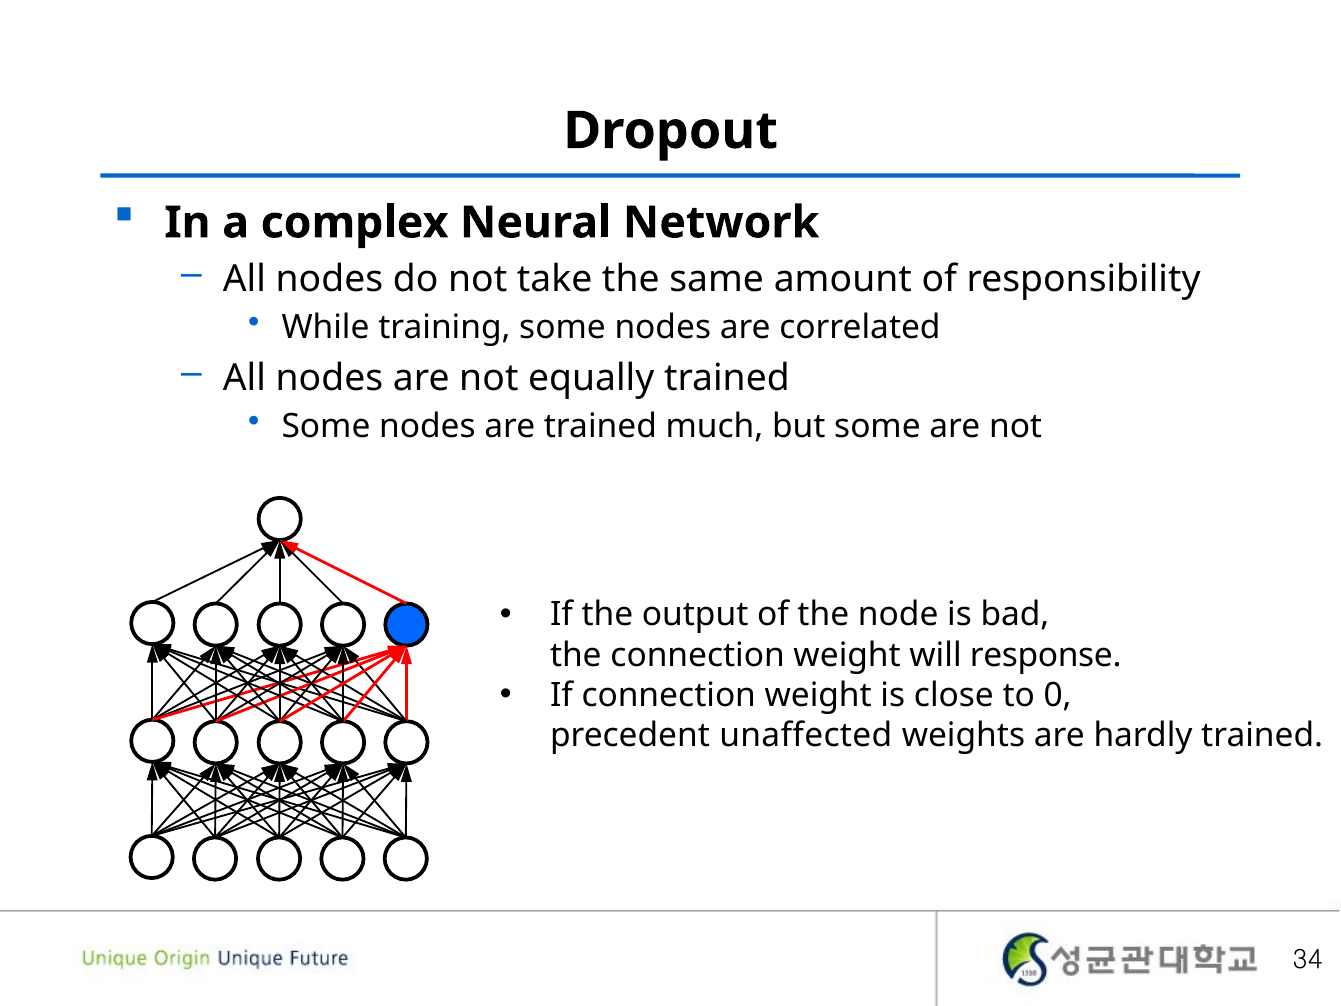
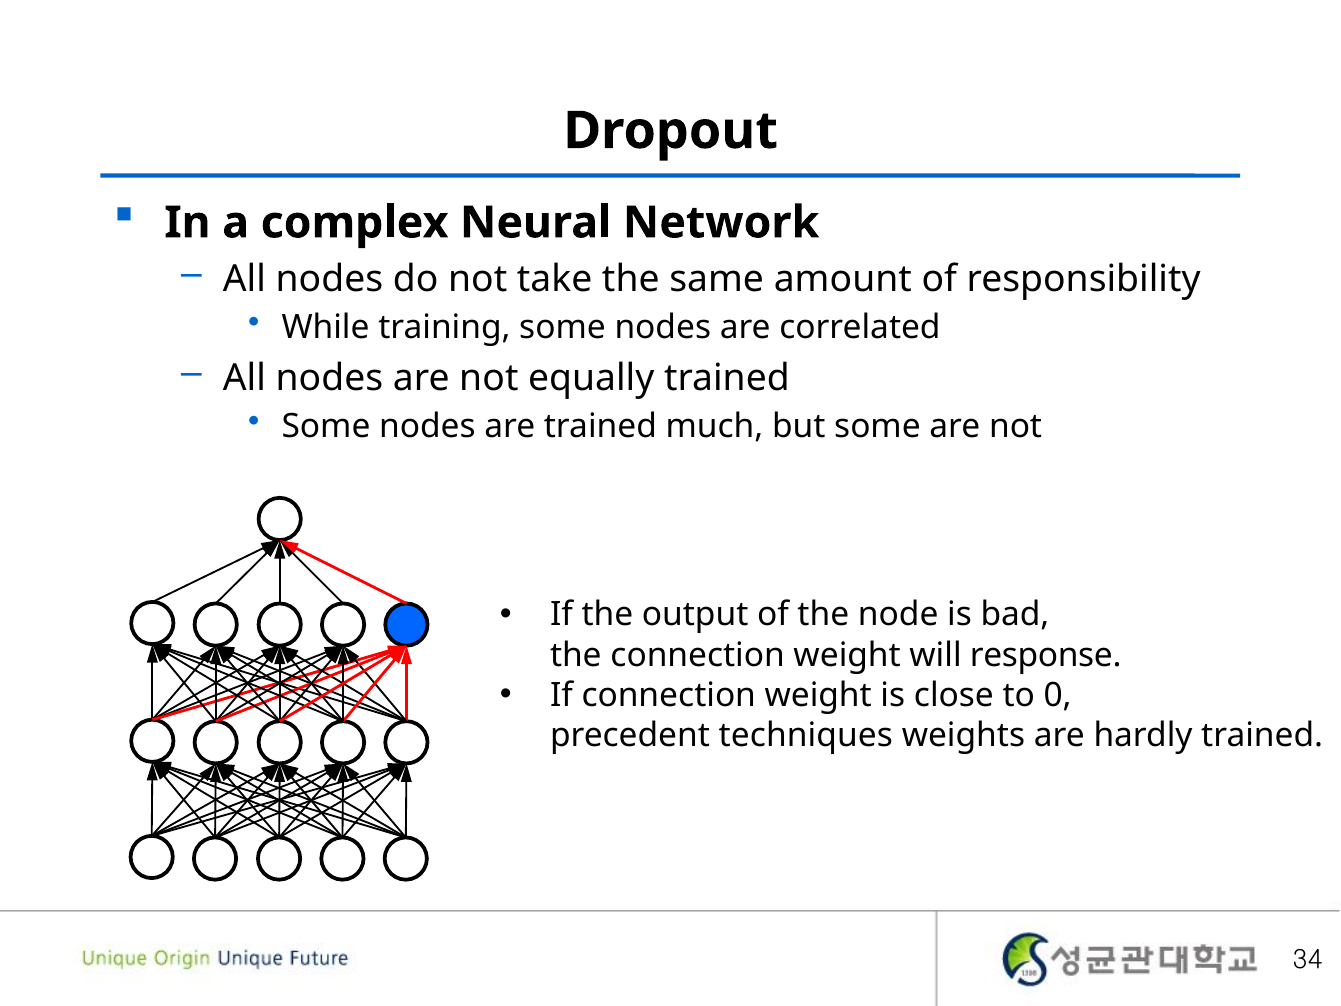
unaffected: unaffected -> techniques
